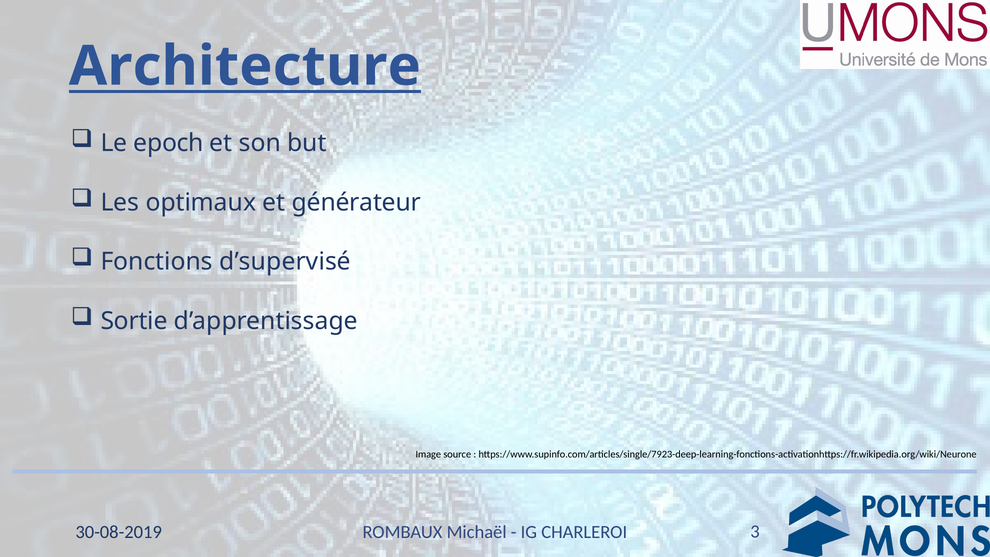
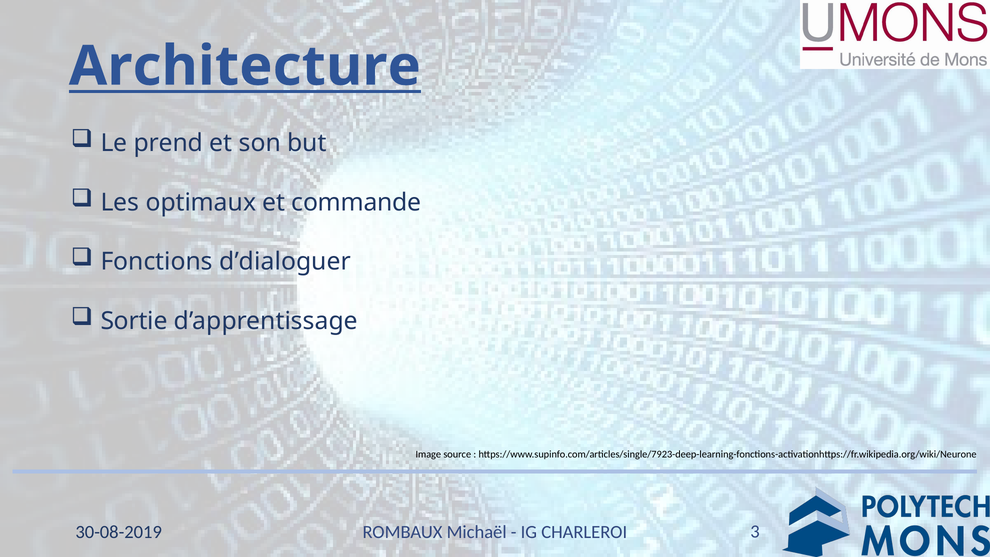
epoch: epoch -> prend
générateur: générateur -> commande
d’supervisé: d’supervisé -> d’dialoguer
